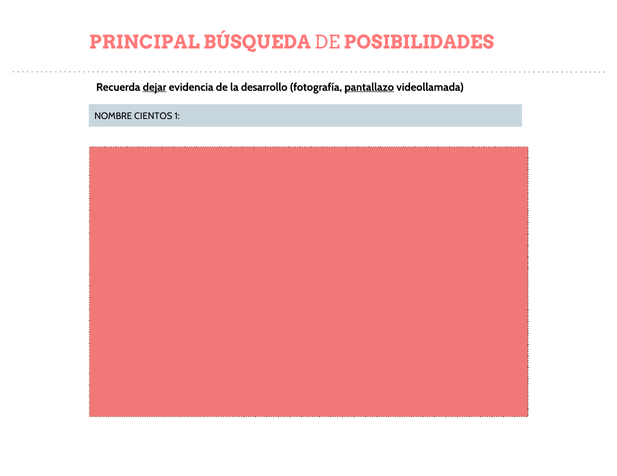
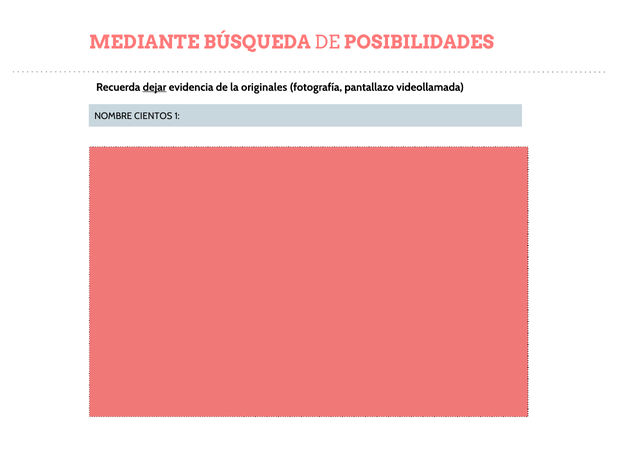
PRINCIPAL: PRINCIPAL -> MEDIANTE
desarrollo: desarrollo -> originales
pantallazo underline: present -> none
